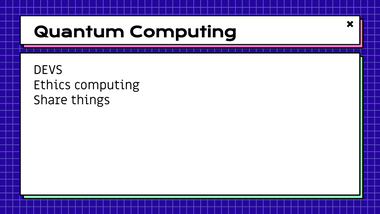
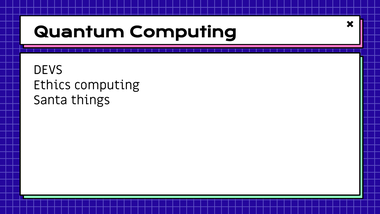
Share: Share -> Santa
